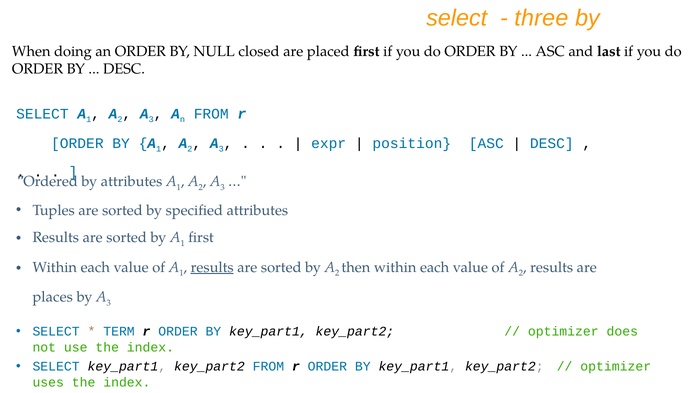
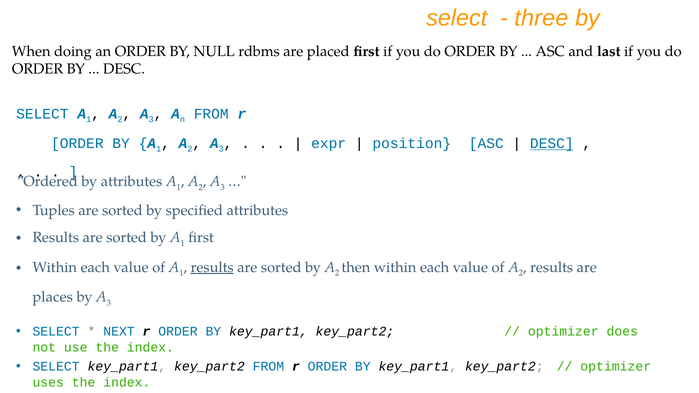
closed: closed -> rdbms
DESC at (552, 144) underline: none -> present
TERM: TERM -> NEXT
